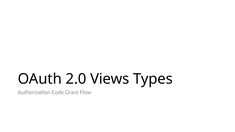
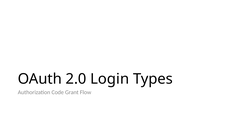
Views: Views -> Login
